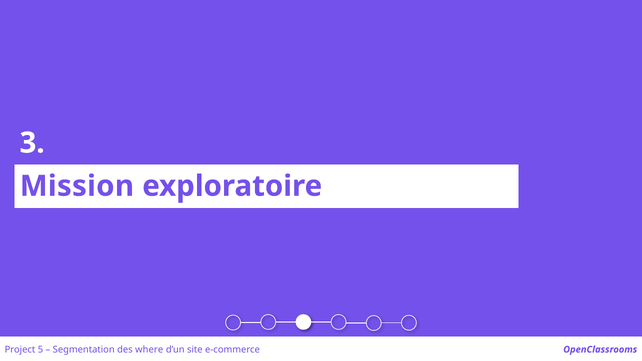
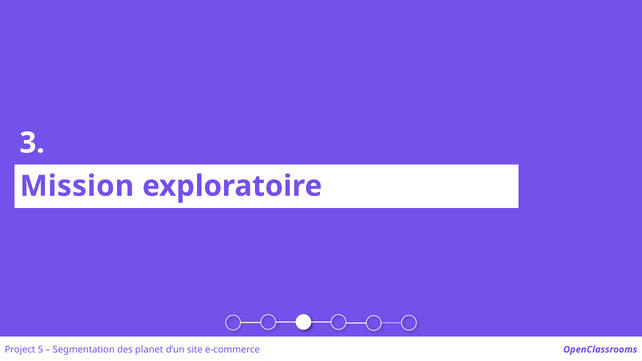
where: where -> planet
